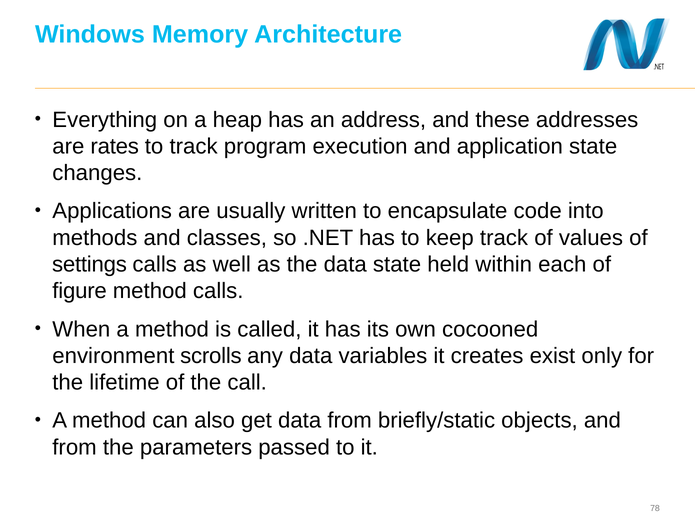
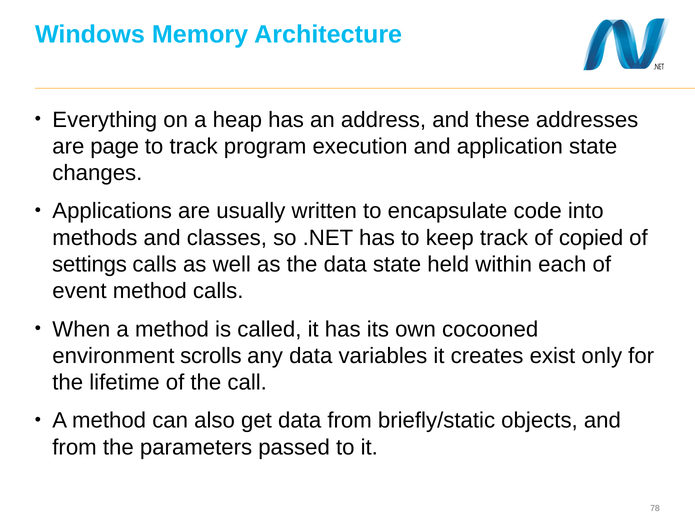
rates: rates -> page
values: values -> copied
figure: figure -> event
